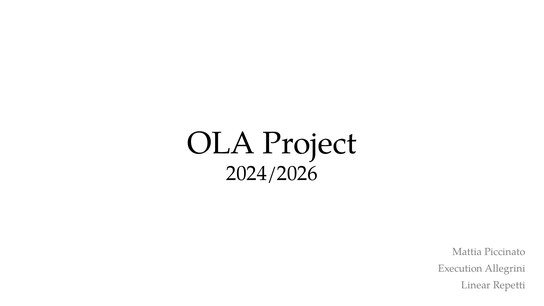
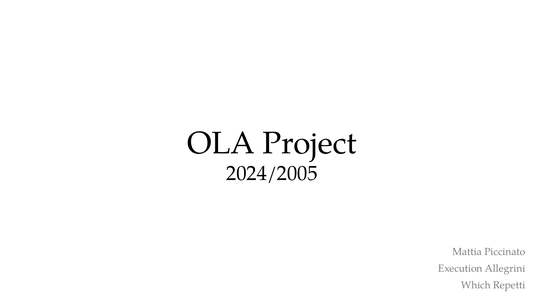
2024/2026: 2024/2026 -> 2024/2005
Linear: Linear -> Which
